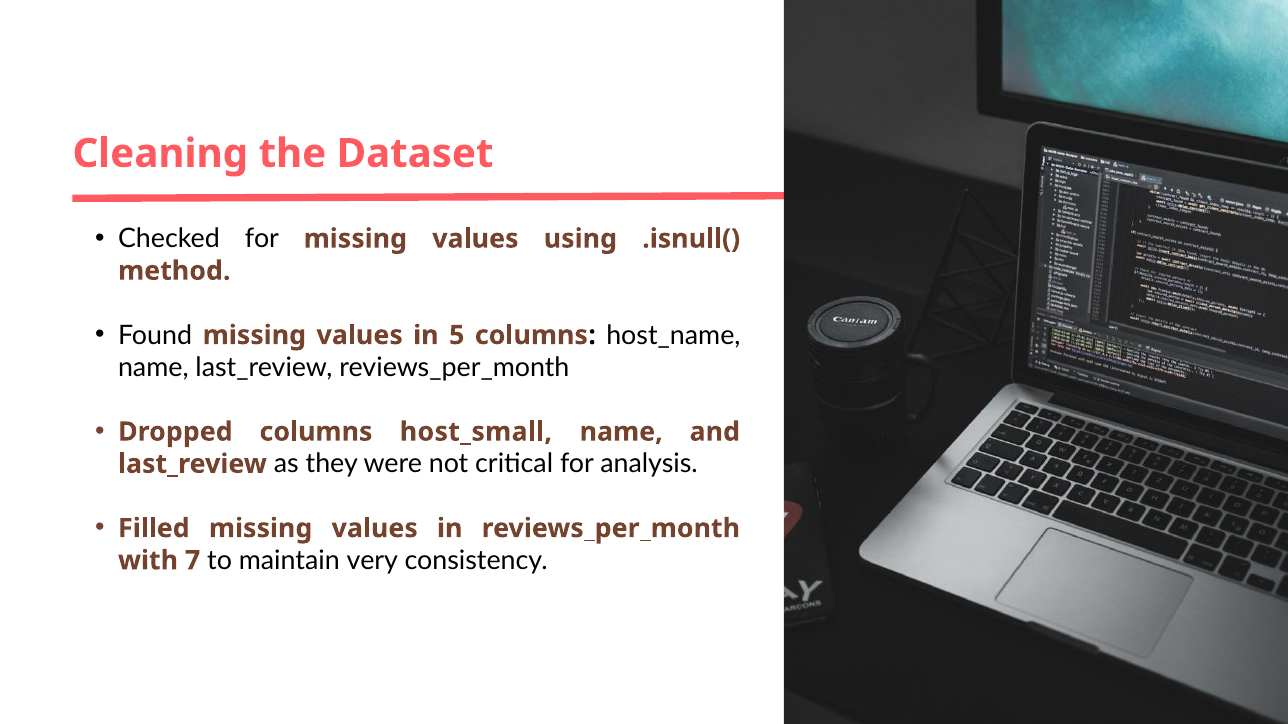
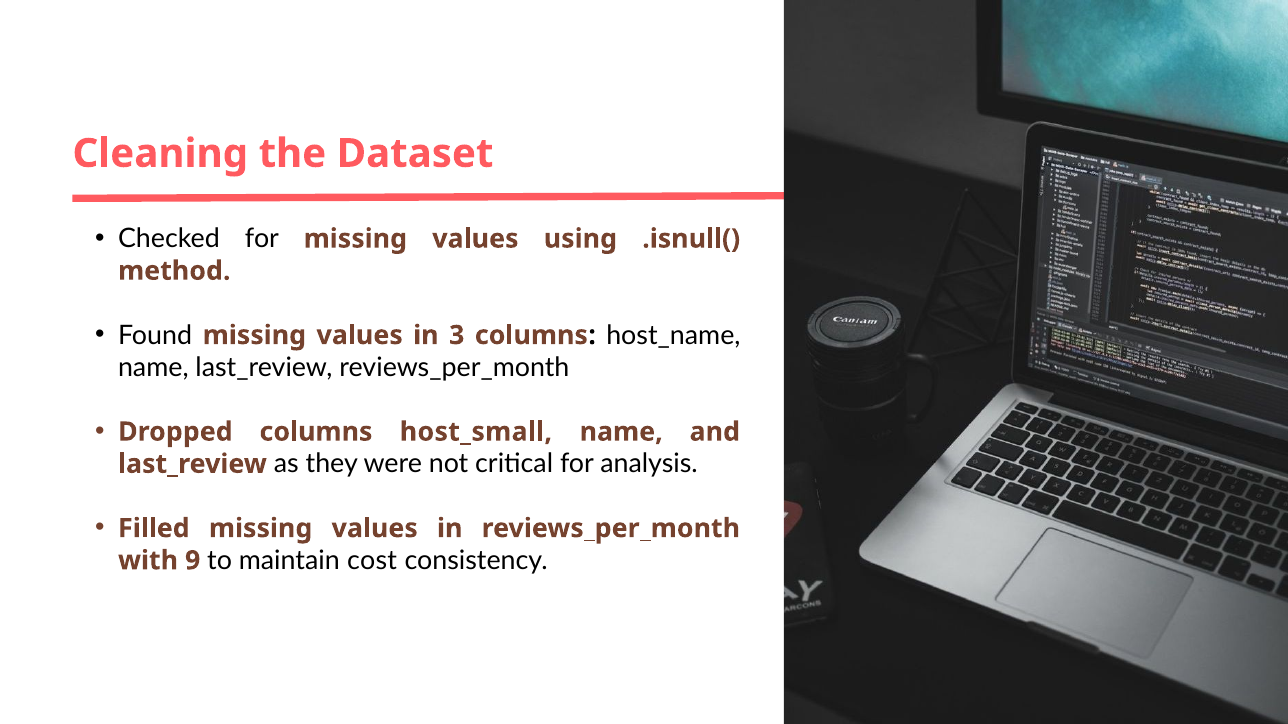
5: 5 -> 3
7: 7 -> 9
very: very -> cost
